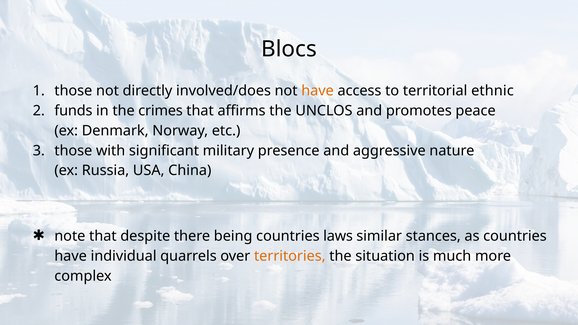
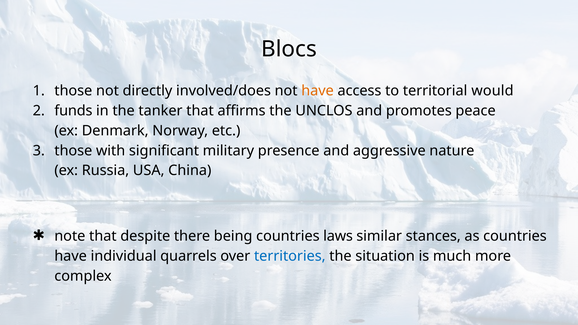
ethnic: ethnic -> would
crimes: crimes -> tanker
territories colour: orange -> blue
